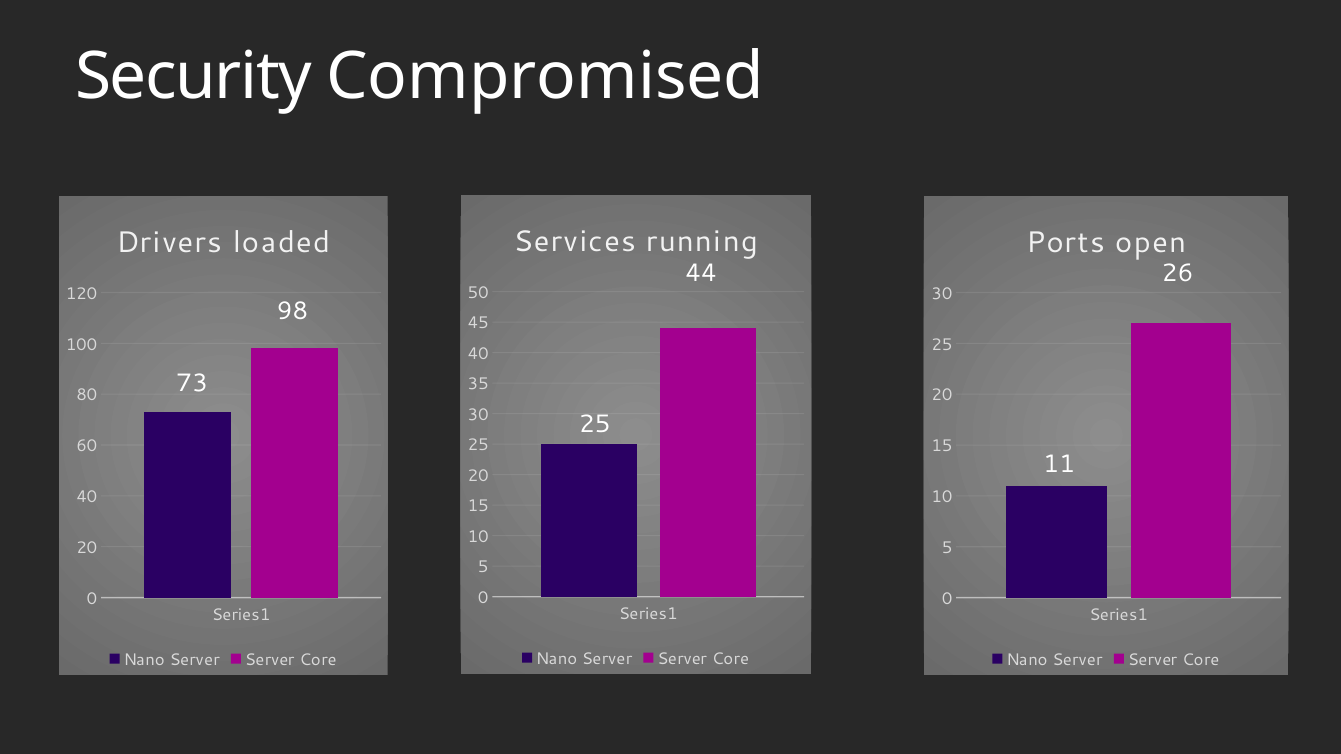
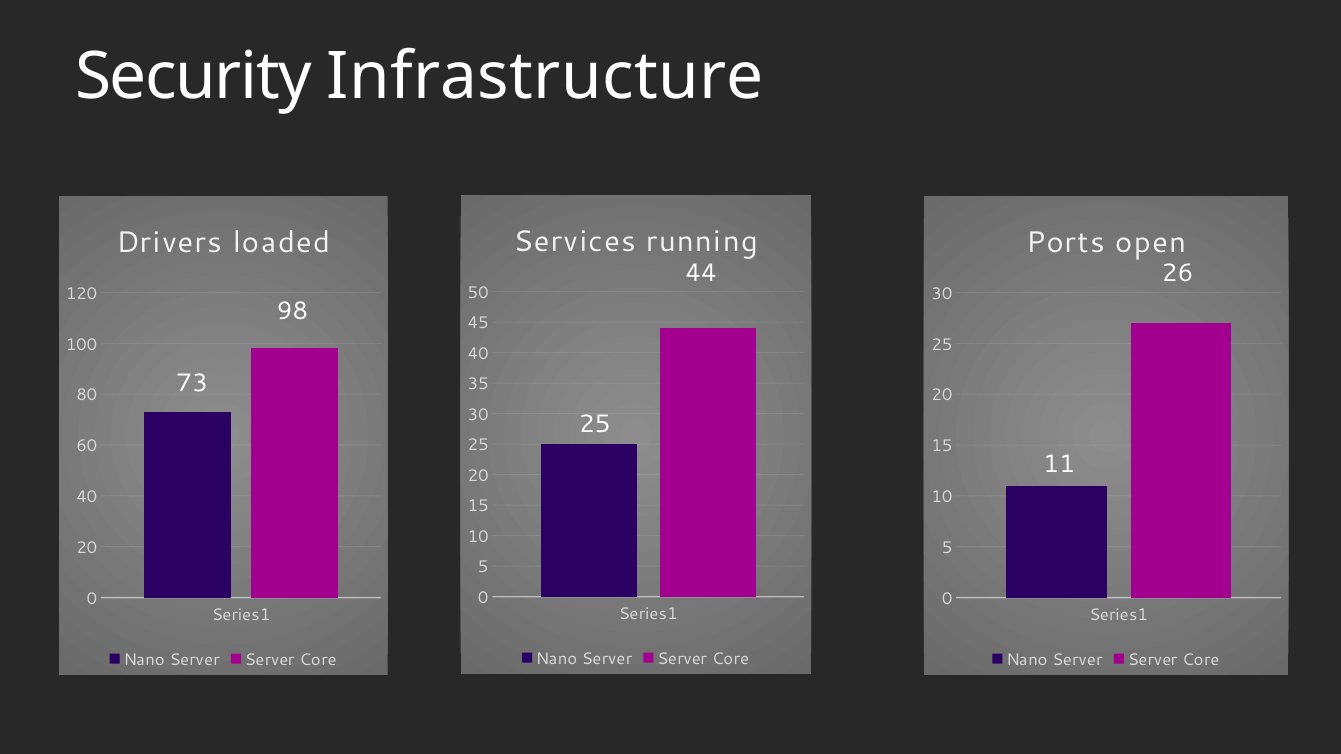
Compromised: Compromised -> Infrastructure
